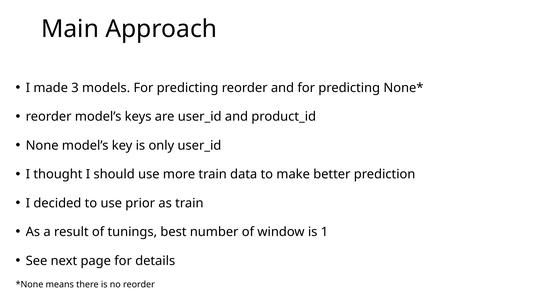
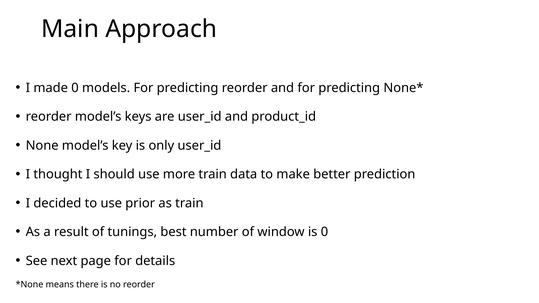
made 3: 3 -> 0
is 1: 1 -> 0
